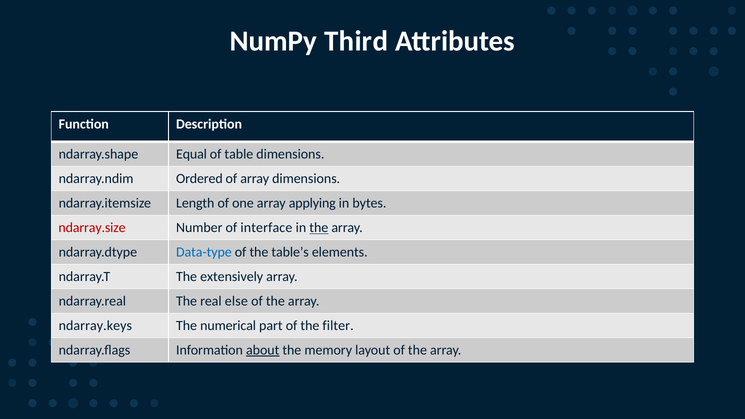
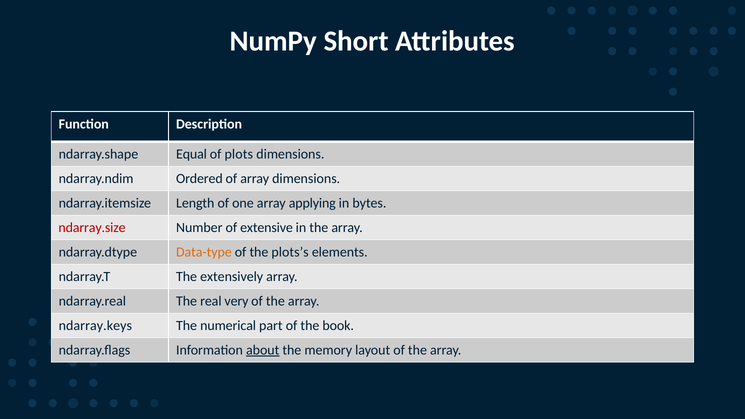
Third: Third -> Short
table: table -> plots
interface: interface -> extensive
the at (319, 228) underline: present -> none
Data-type colour: blue -> orange
table’s: table’s -> plots’s
else: else -> very
filter: filter -> book
